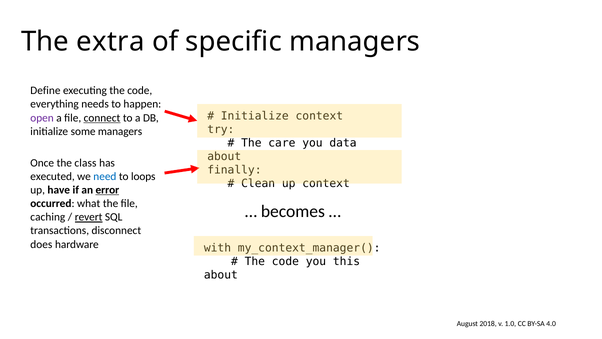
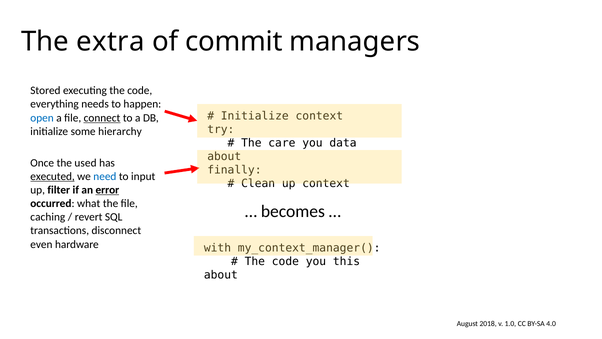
specific: specific -> commit
Define: Define -> Stored
open colour: purple -> blue
some managers: managers -> hierarchy
class: class -> used
executed underline: none -> present
loops: loops -> input
have: have -> filter
revert underline: present -> none
does: does -> even
